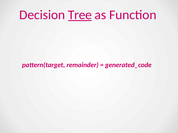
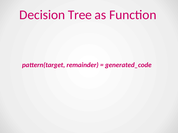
Tree underline: present -> none
